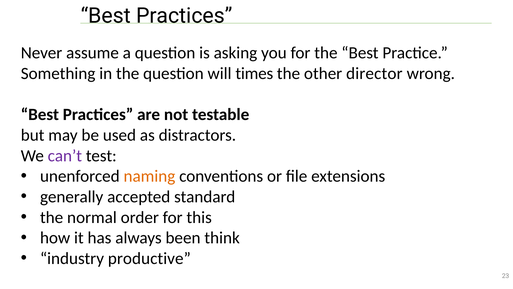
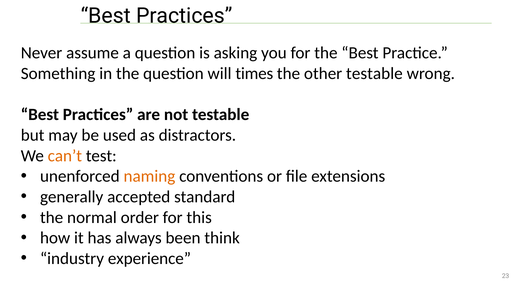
other director: director -> testable
can’t colour: purple -> orange
productive: productive -> experience
